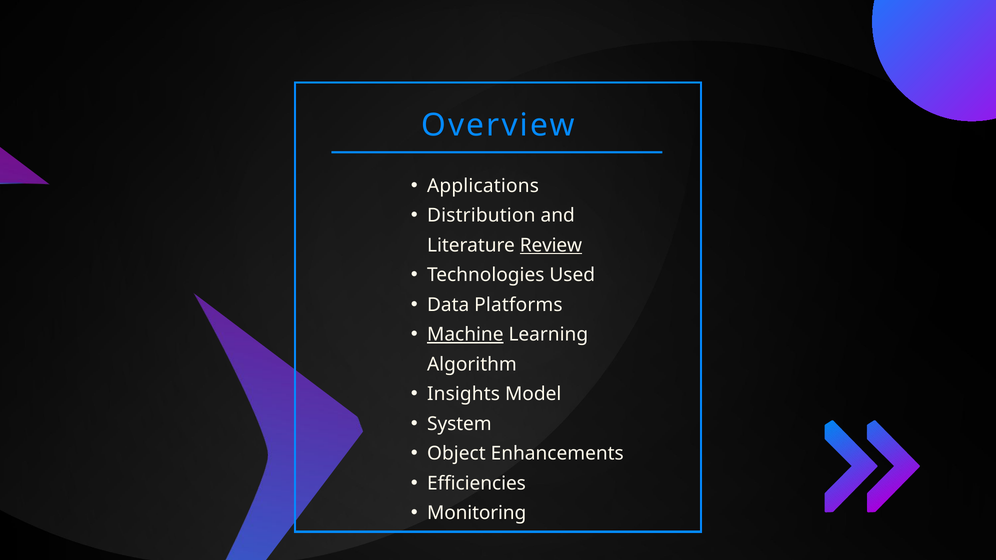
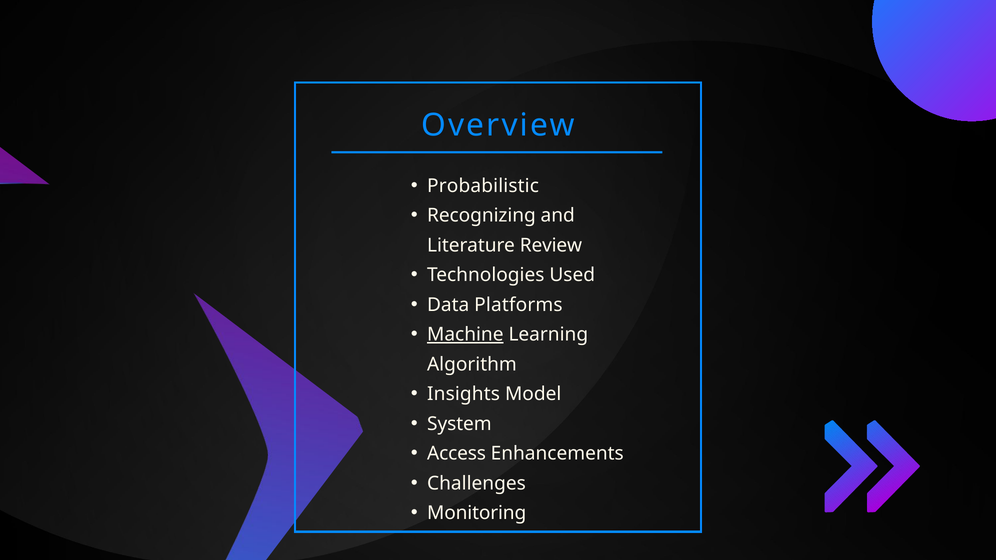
Applications: Applications -> Probabilistic
Distribution: Distribution -> Recognizing
Review underline: present -> none
Object: Object -> Access
Efficiencies: Efficiencies -> Challenges
